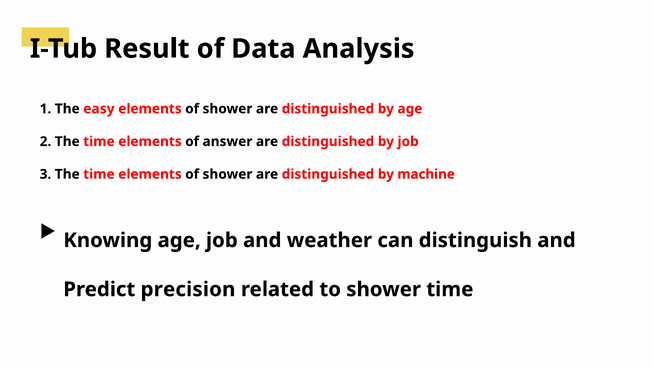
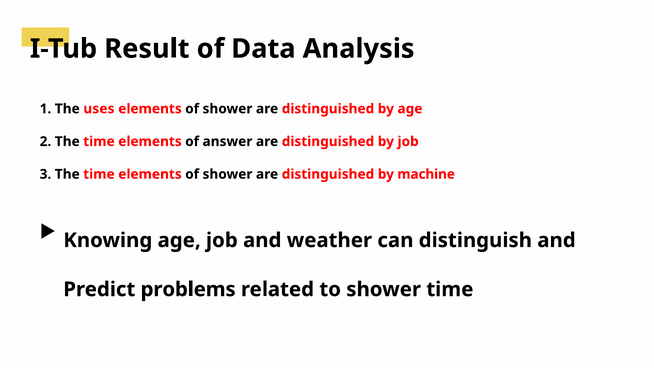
easy: easy -> uses
precision: precision -> problems
